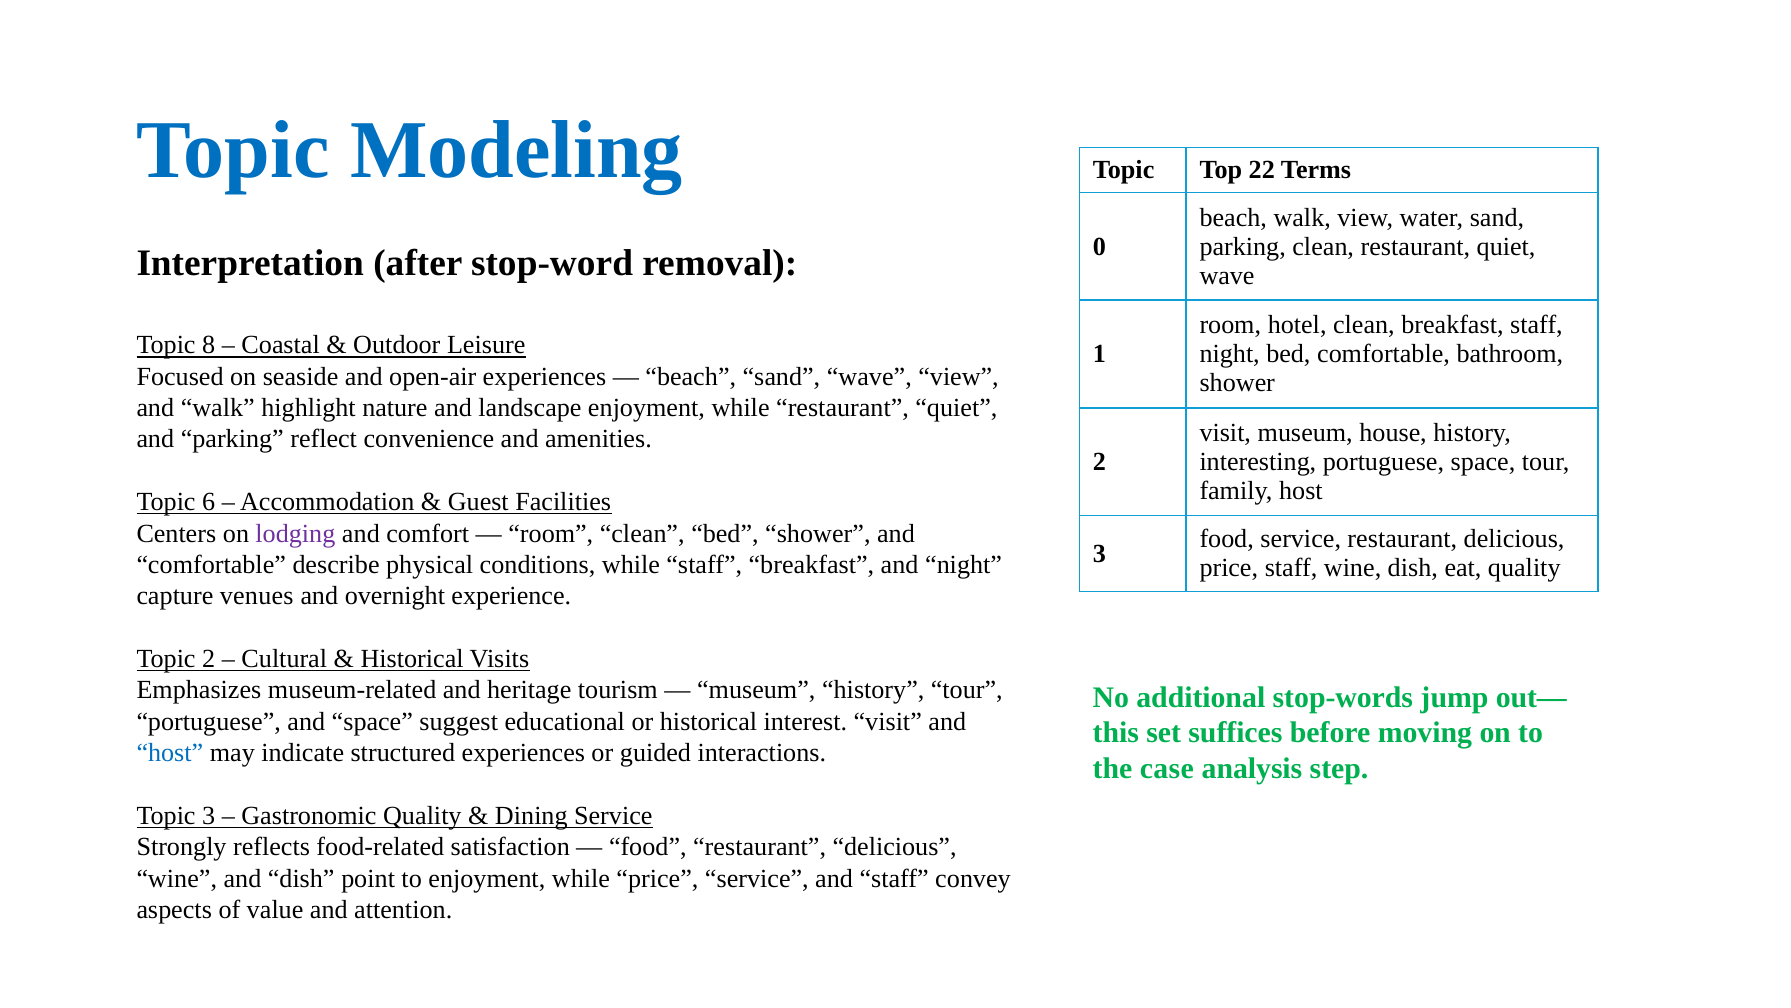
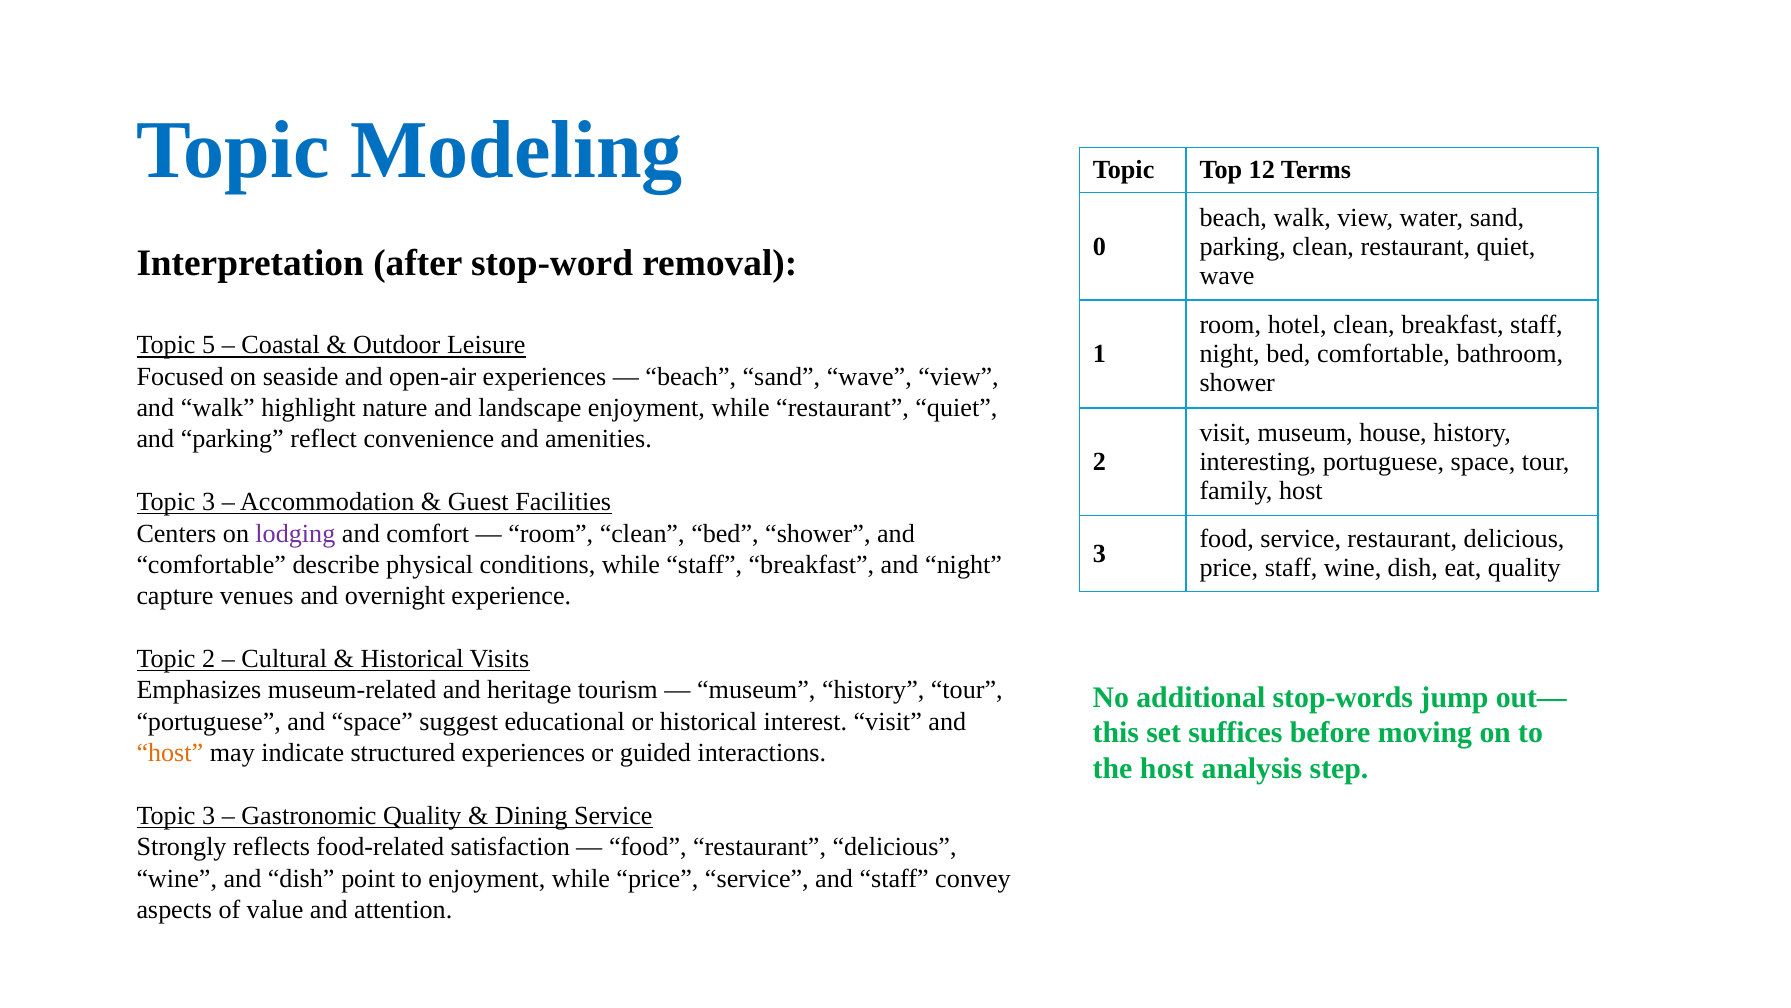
22: 22 -> 12
8: 8 -> 5
6 at (209, 502): 6 -> 3
host at (170, 753) colour: blue -> orange
the case: case -> host
